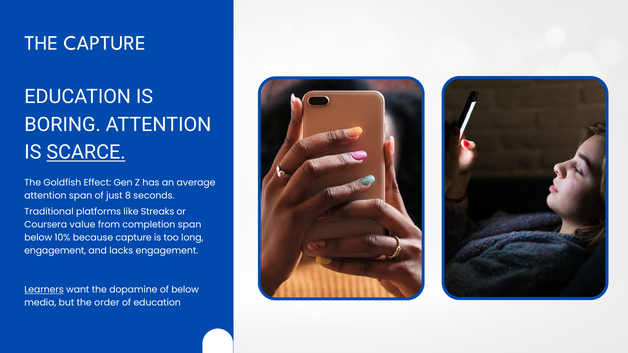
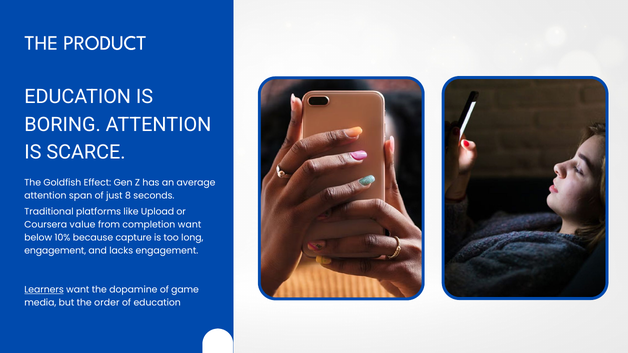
THE CAPTURE: CAPTURE -> PRODUCT
SCARCE underline: present -> none
Streaks: Streaks -> Upload
completion span: span -> want
of below: below -> game
